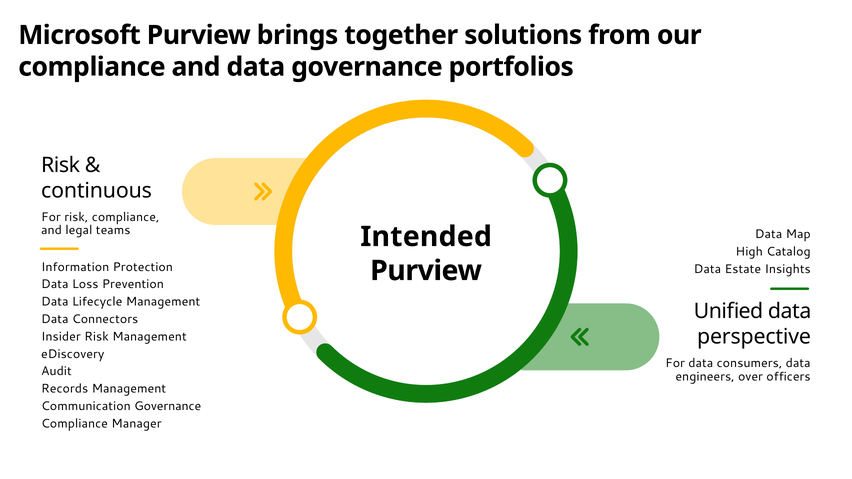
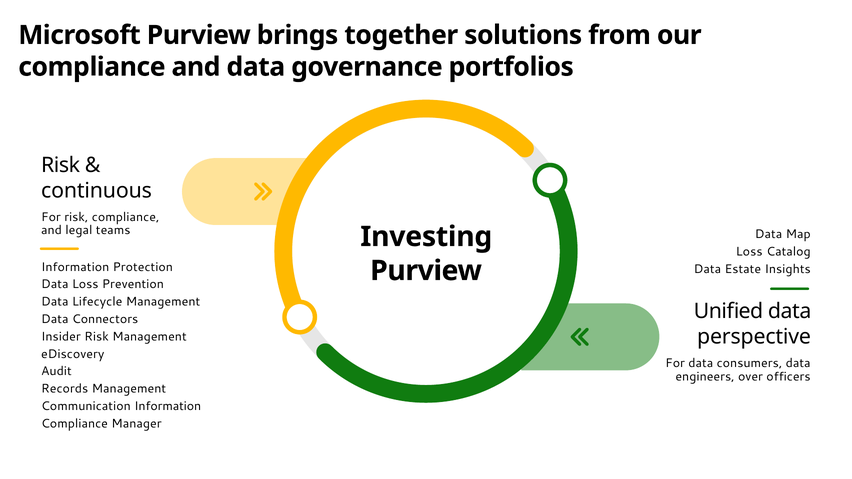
Intended: Intended -> Investing
High at (749, 252): High -> Loss
Communication Governance: Governance -> Information
